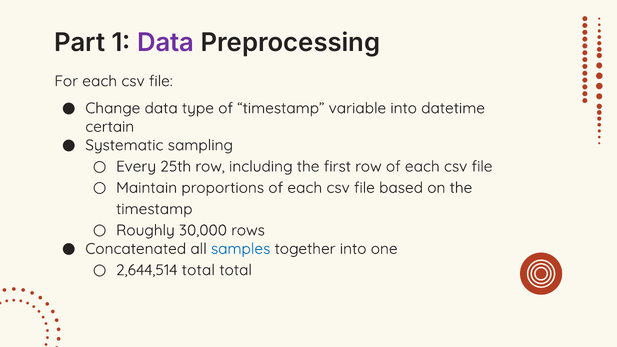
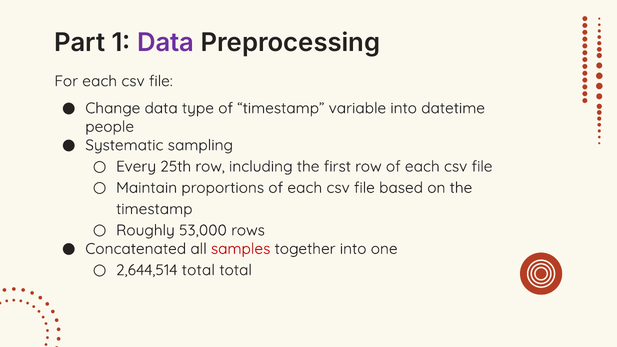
certain: certain -> people
30,000: 30,000 -> 53,000
samples colour: blue -> red
